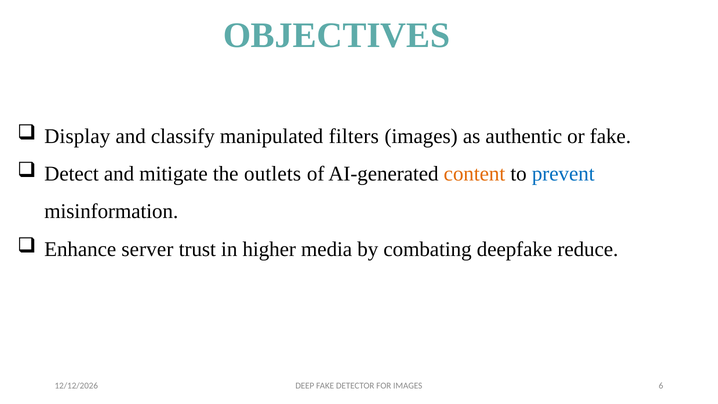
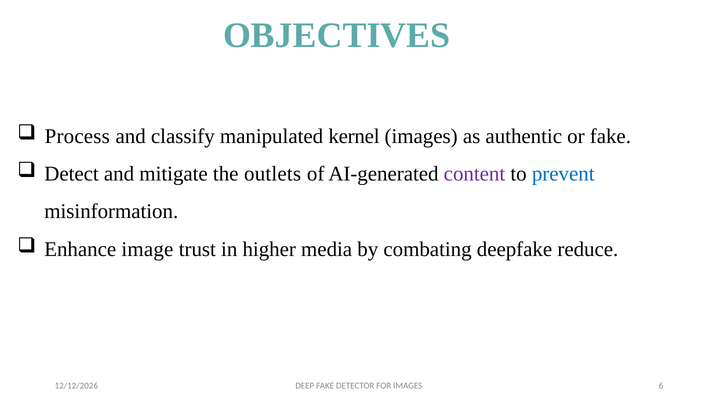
Display: Display -> Process
filters: filters -> kernel
content colour: orange -> purple
server: server -> image
